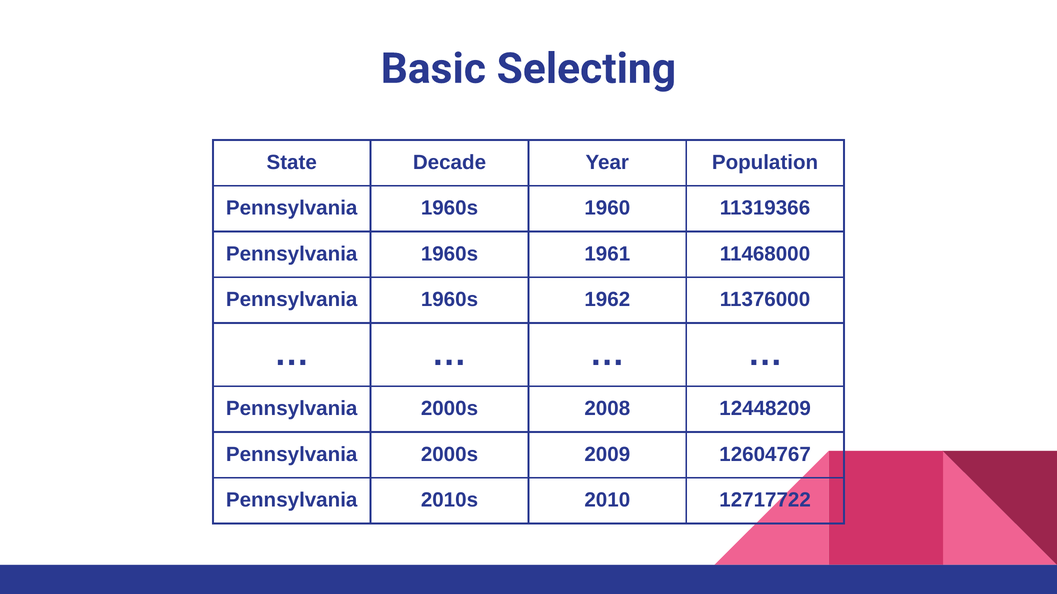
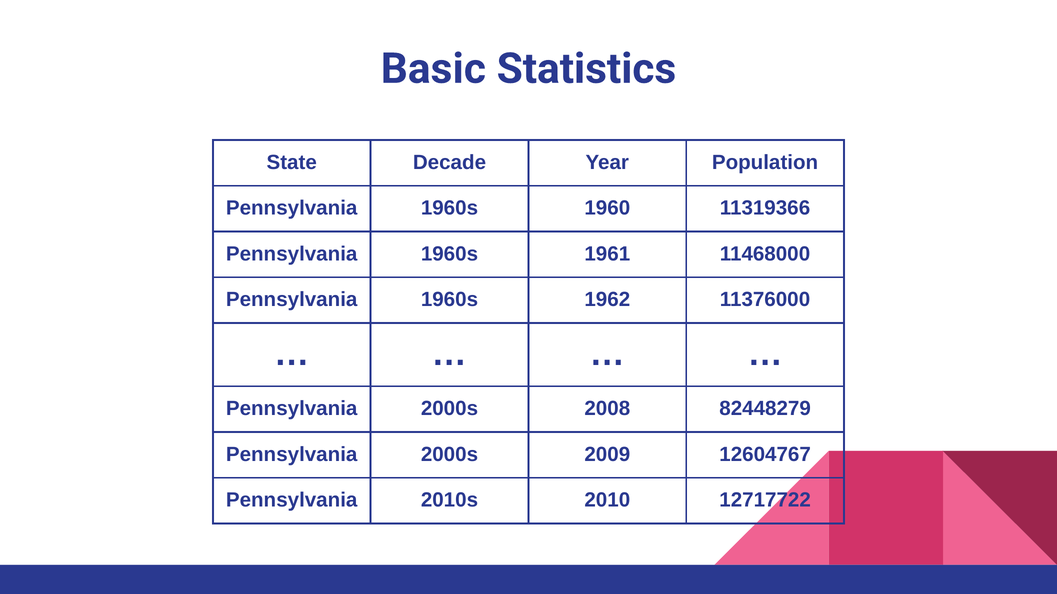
Selecting: Selecting -> Statistics
12448209: 12448209 -> 82448279
